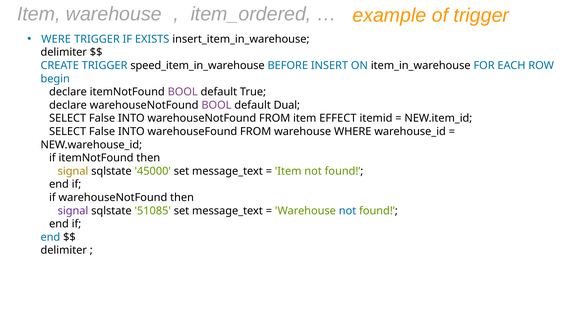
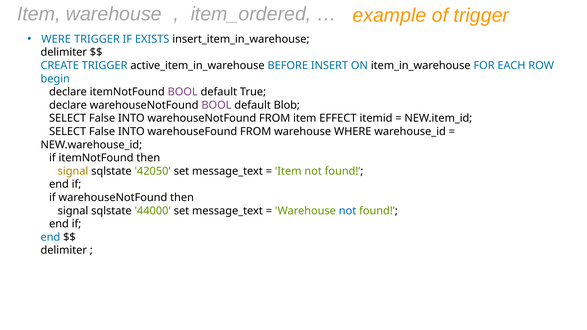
speed_item_in_warehouse: speed_item_in_warehouse -> active_item_in_warehouse
Dual: Dual -> Blob
45000: 45000 -> 42050
signal at (73, 211) colour: purple -> black
51085: 51085 -> 44000
